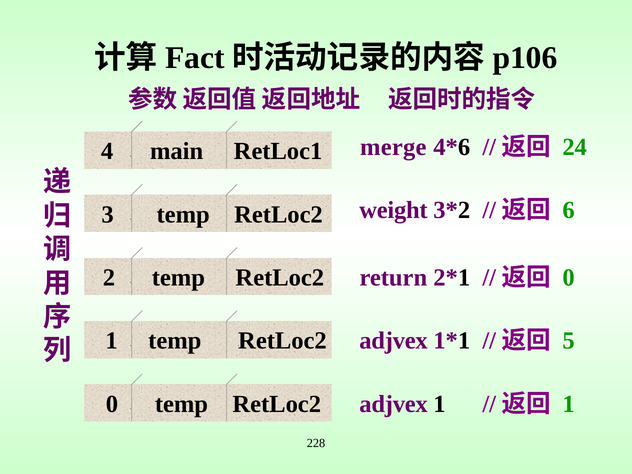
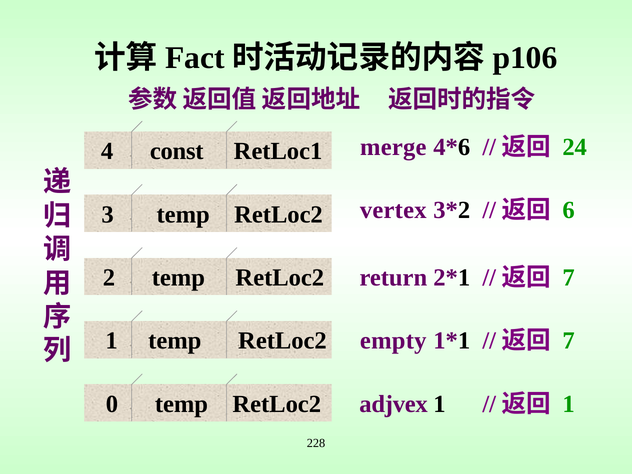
main: main -> const
weight: weight -> vertex
0 at (569, 278): 0 -> 7
adjvex at (393, 341): adjvex -> empty
5 at (569, 341): 5 -> 7
